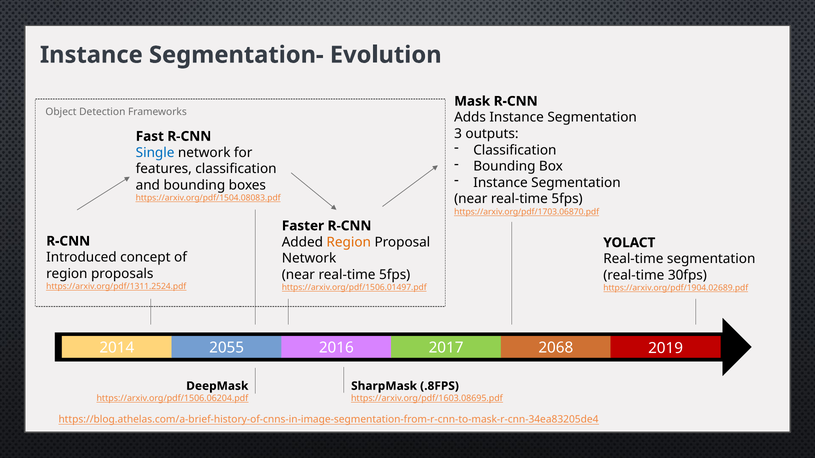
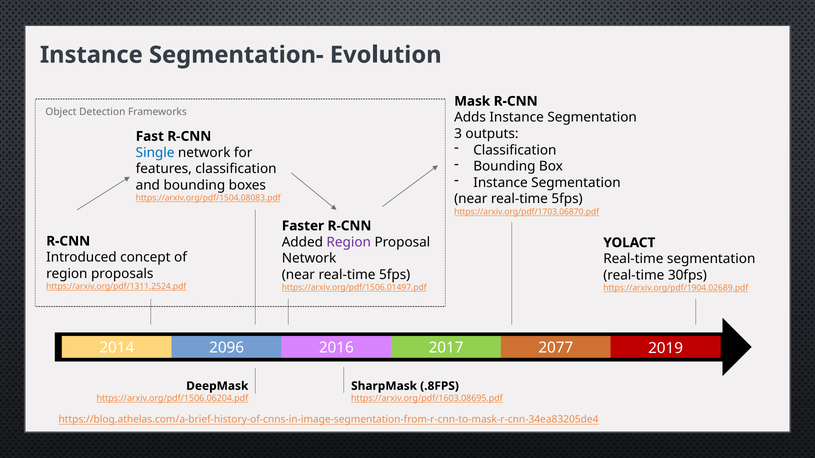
Region at (349, 242) colour: orange -> purple
2055: 2055 -> 2096
2068: 2068 -> 2077
